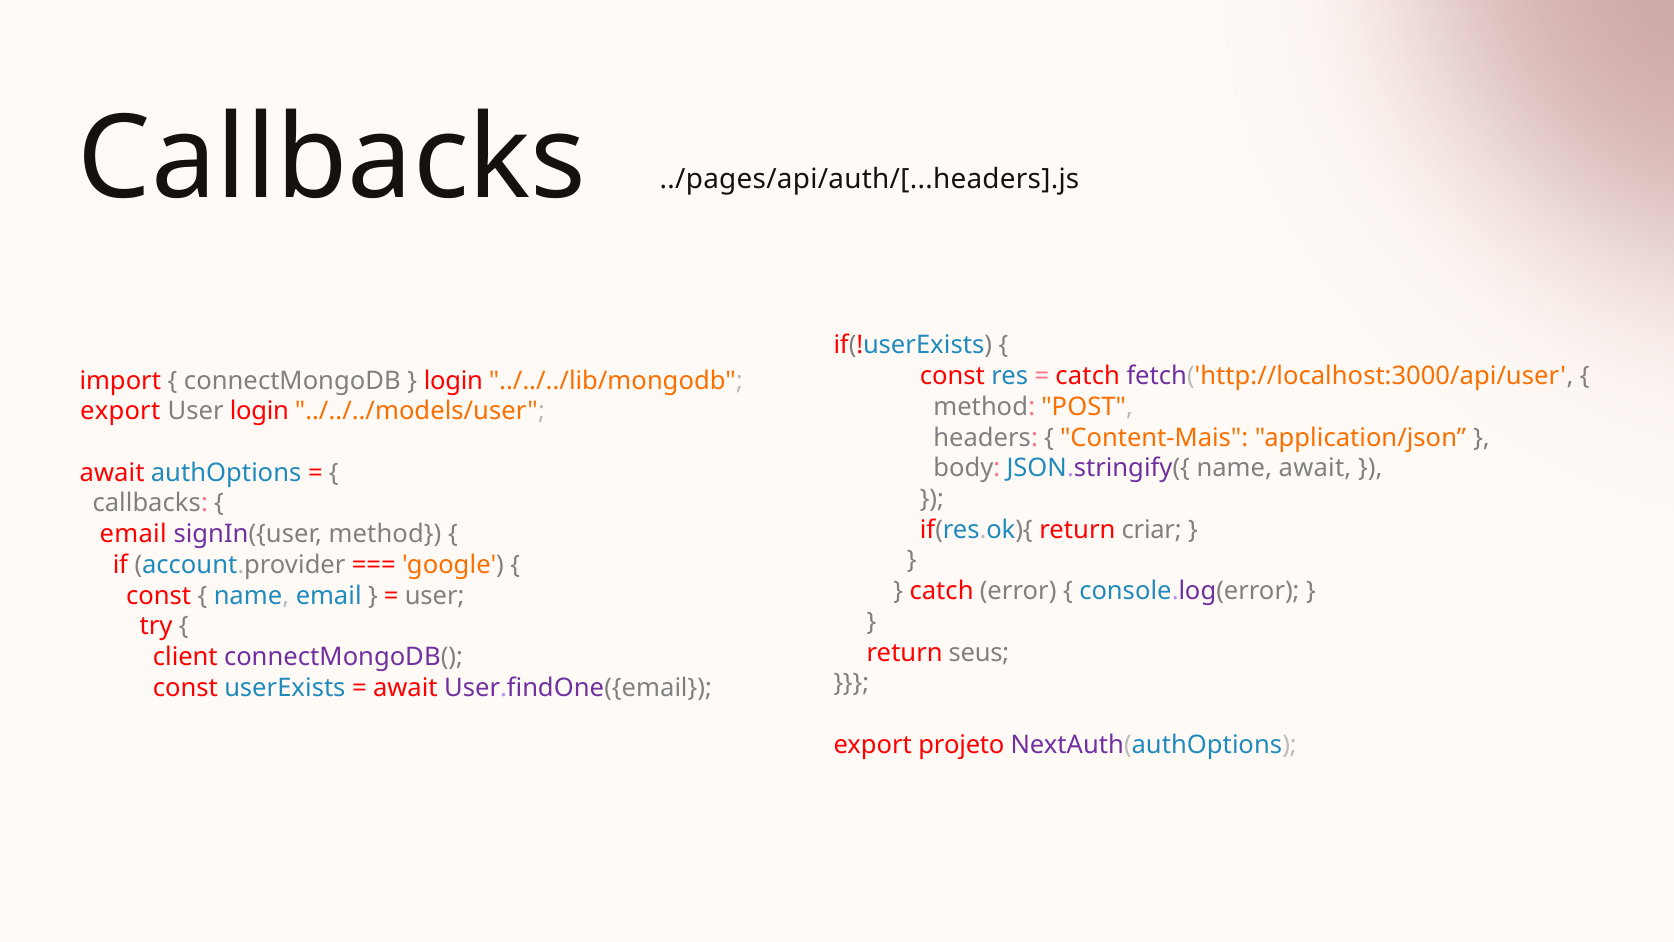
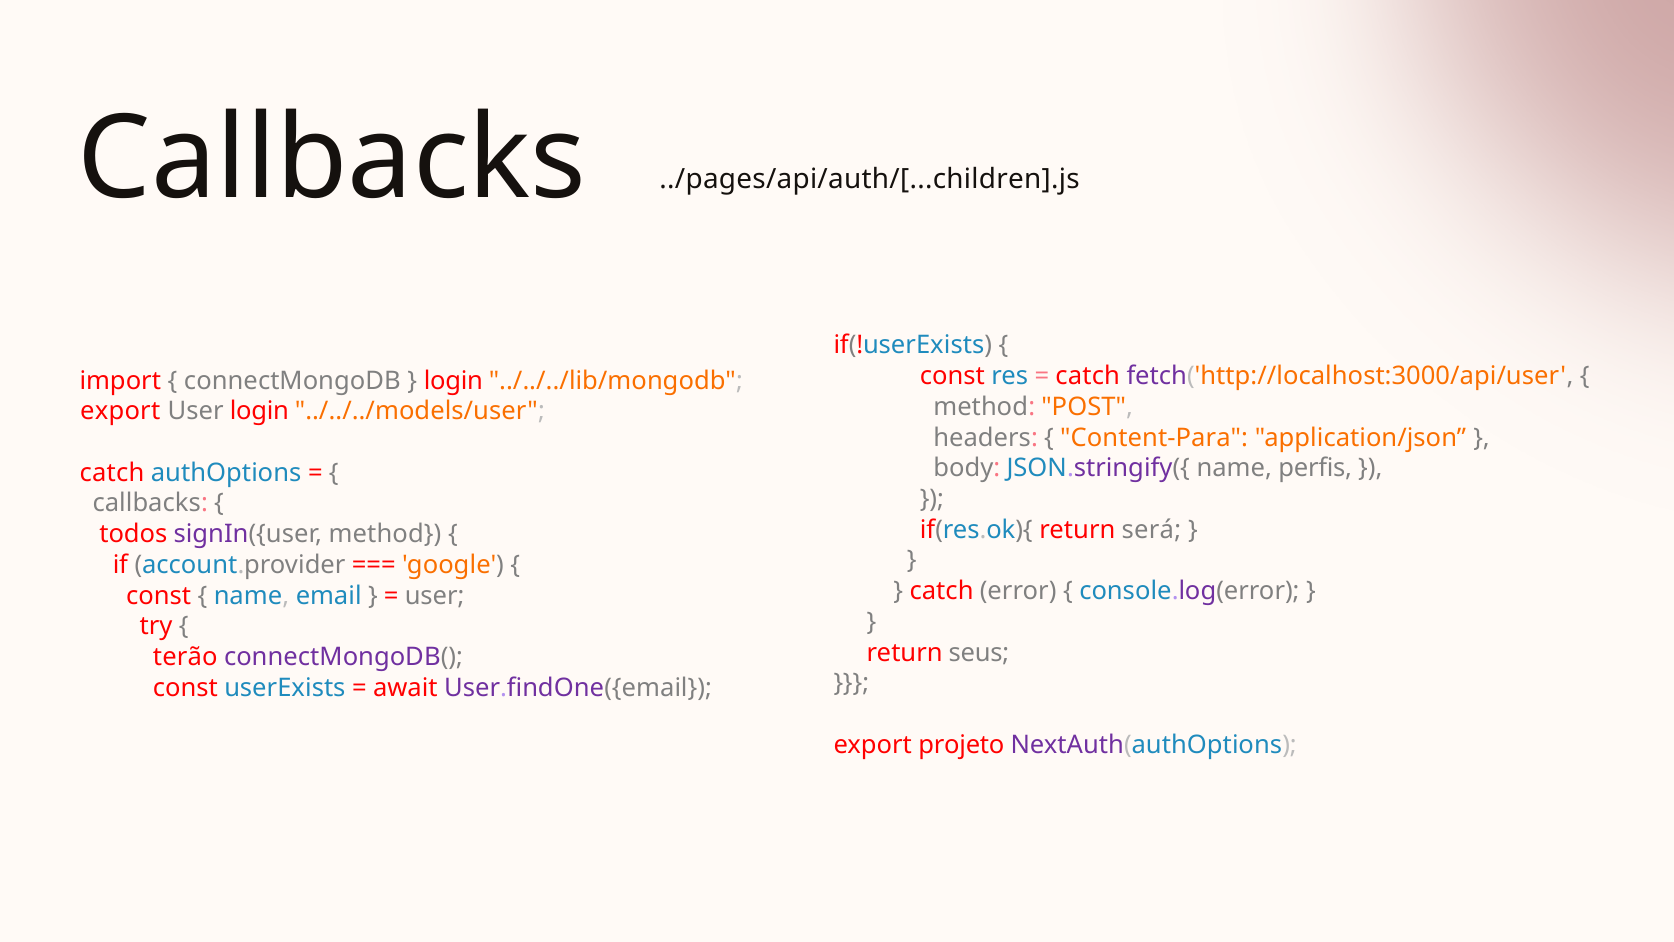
../pages/api/auth/[...headers].js: ../pages/api/auth/[...headers].js -> ../pages/api/auth/[...children].js
Content-Mais: Content-Mais -> Content-Para
name await: await -> perfis
await at (112, 473): await -> catch
criar: criar -> será
email at (133, 534): email -> todos
client: client -> terão
